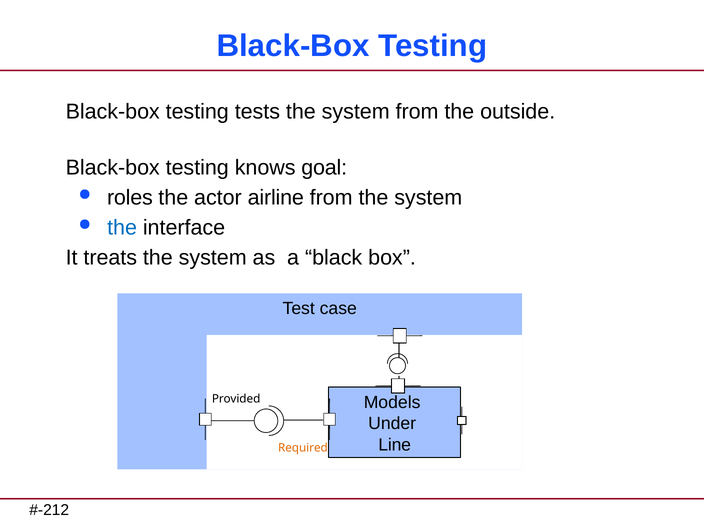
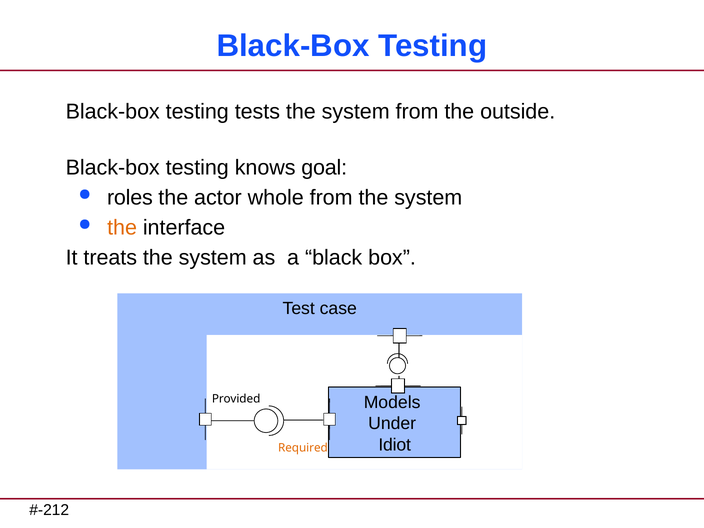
airline: airline -> whole
the at (122, 228) colour: blue -> orange
Line: Line -> Idiot
